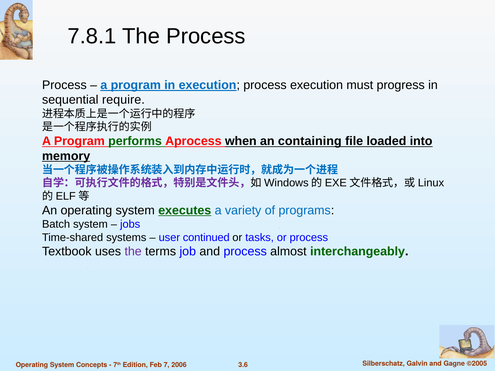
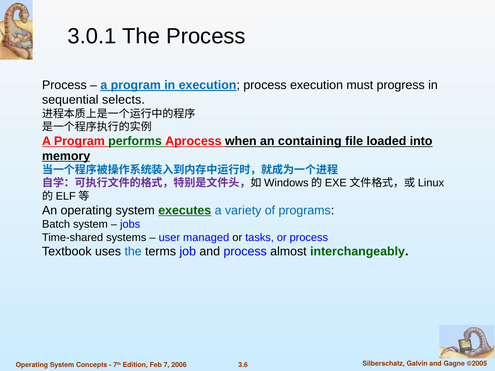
7.8.1: 7.8.1 -> 3.0.1
require: require -> selects
continued: continued -> managed
the at (133, 252) colour: purple -> blue
